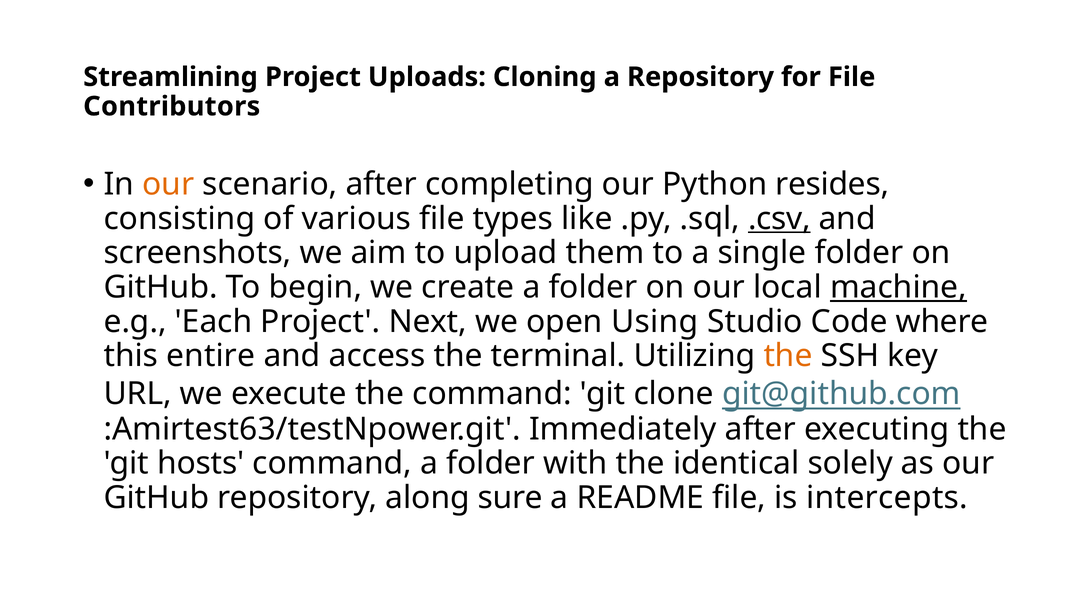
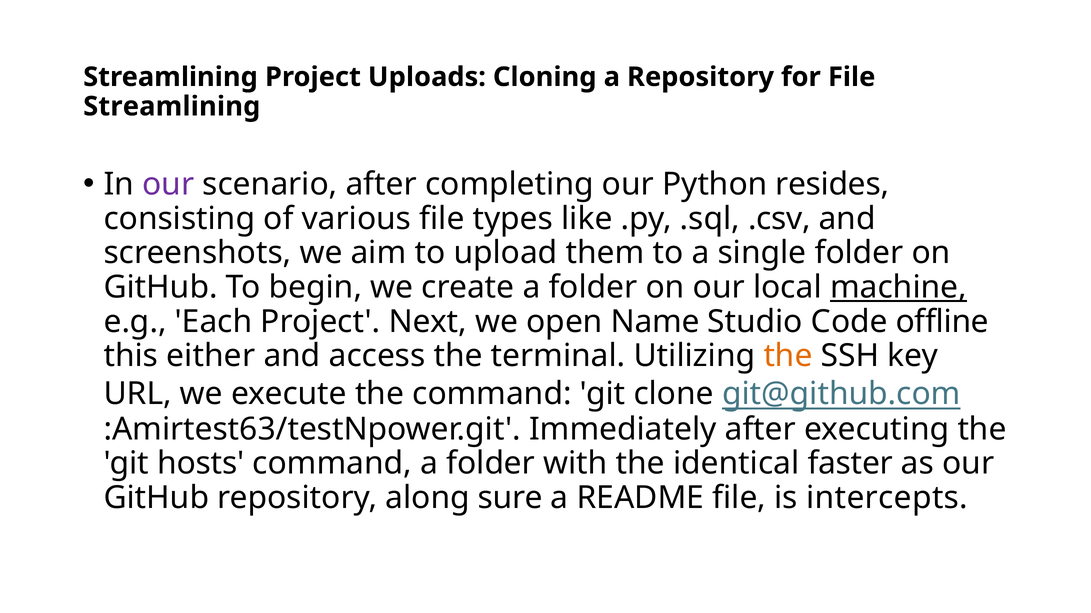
Contributors at (172, 107): Contributors -> Streamlining
our at (168, 184) colour: orange -> purple
.csv underline: present -> none
Using: Using -> Name
where: where -> offline
entire: entire -> either
solely: solely -> faster
